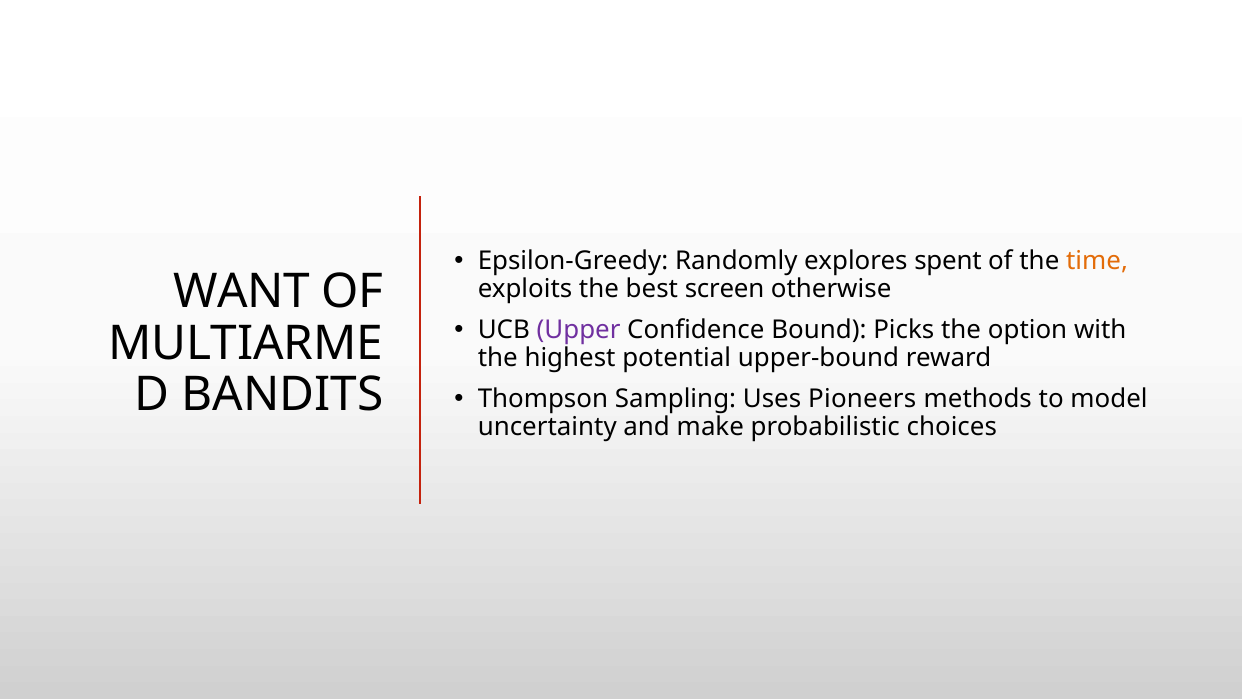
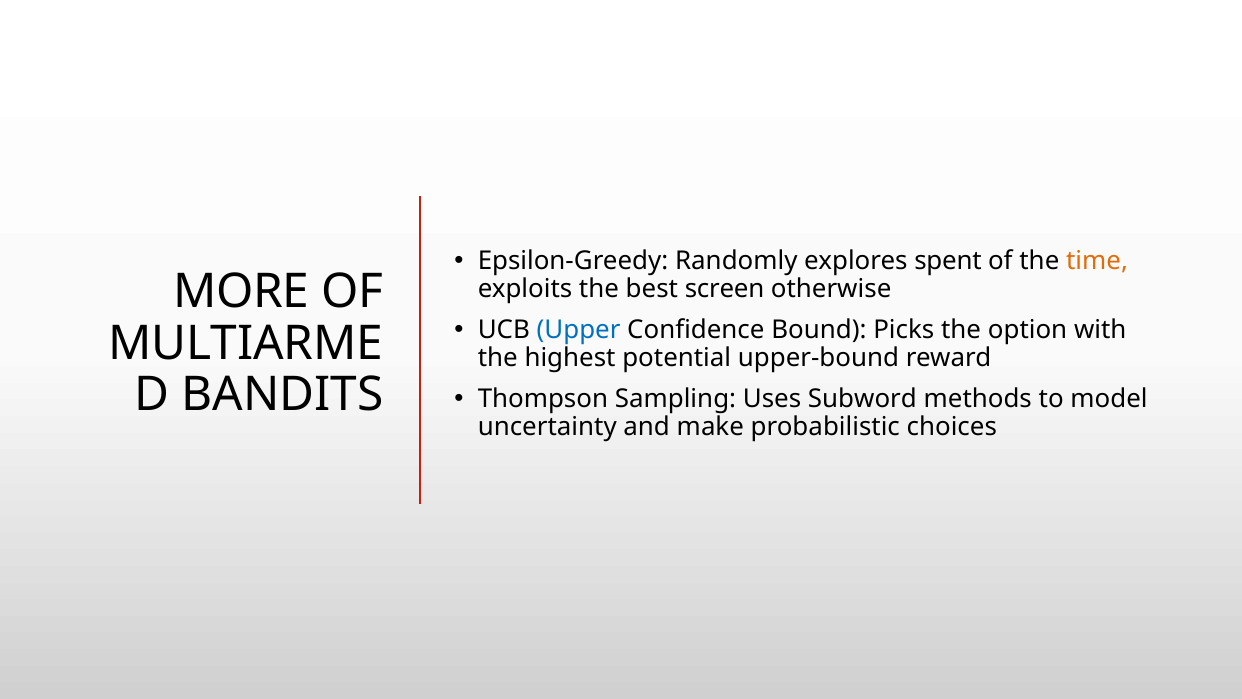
WANT: WANT -> MORE
Upper colour: purple -> blue
Pioneers: Pioneers -> Subword
